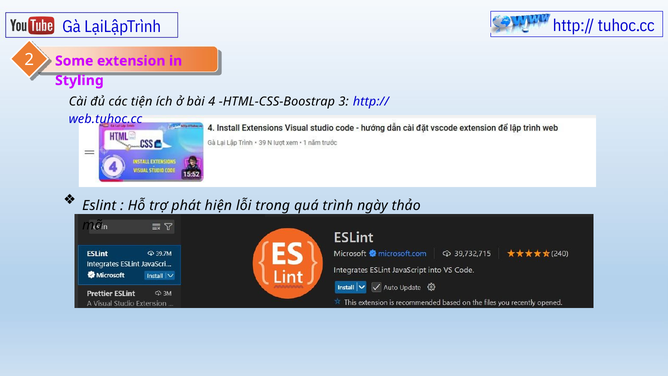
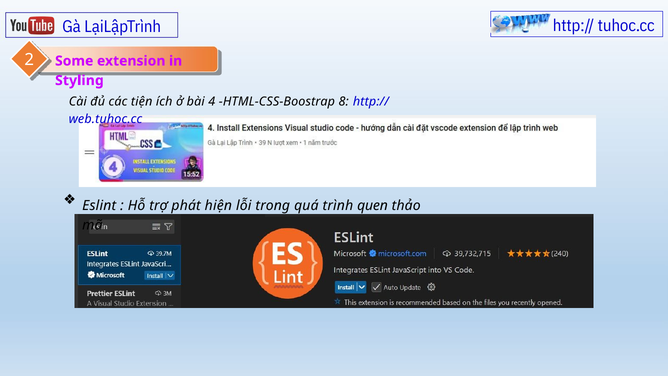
3: 3 -> 8
ngày: ngày -> quen
